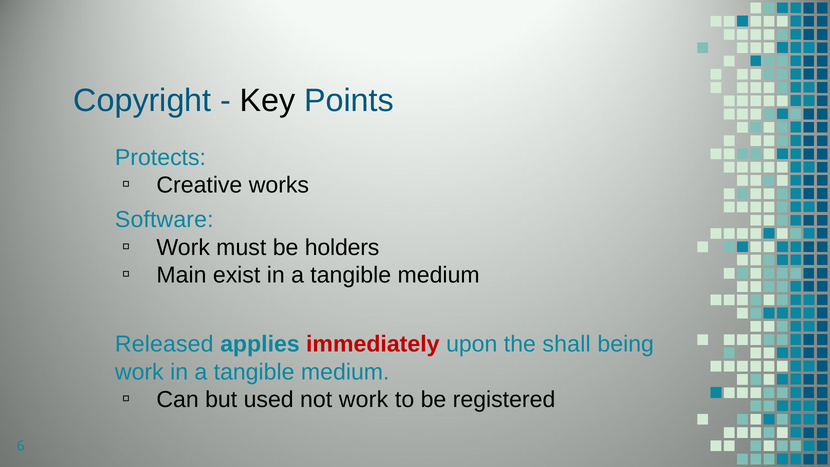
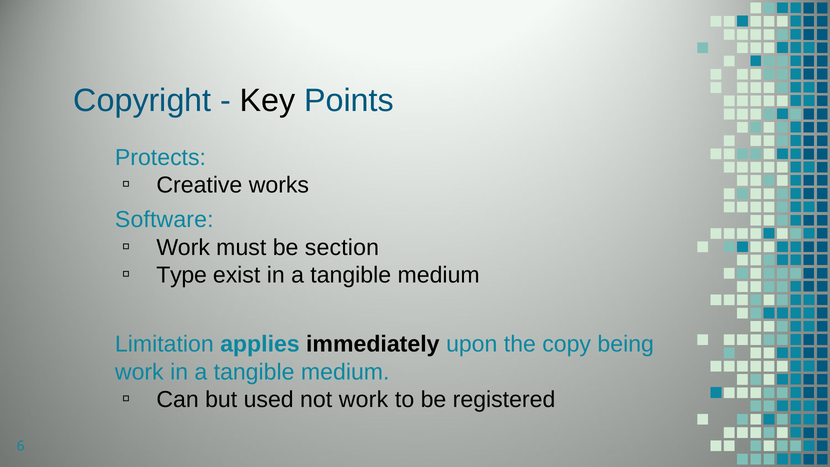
holders: holders -> section
Main: Main -> Type
Released: Released -> Limitation
immediately colour: red -> black
shall: shall -> copy
